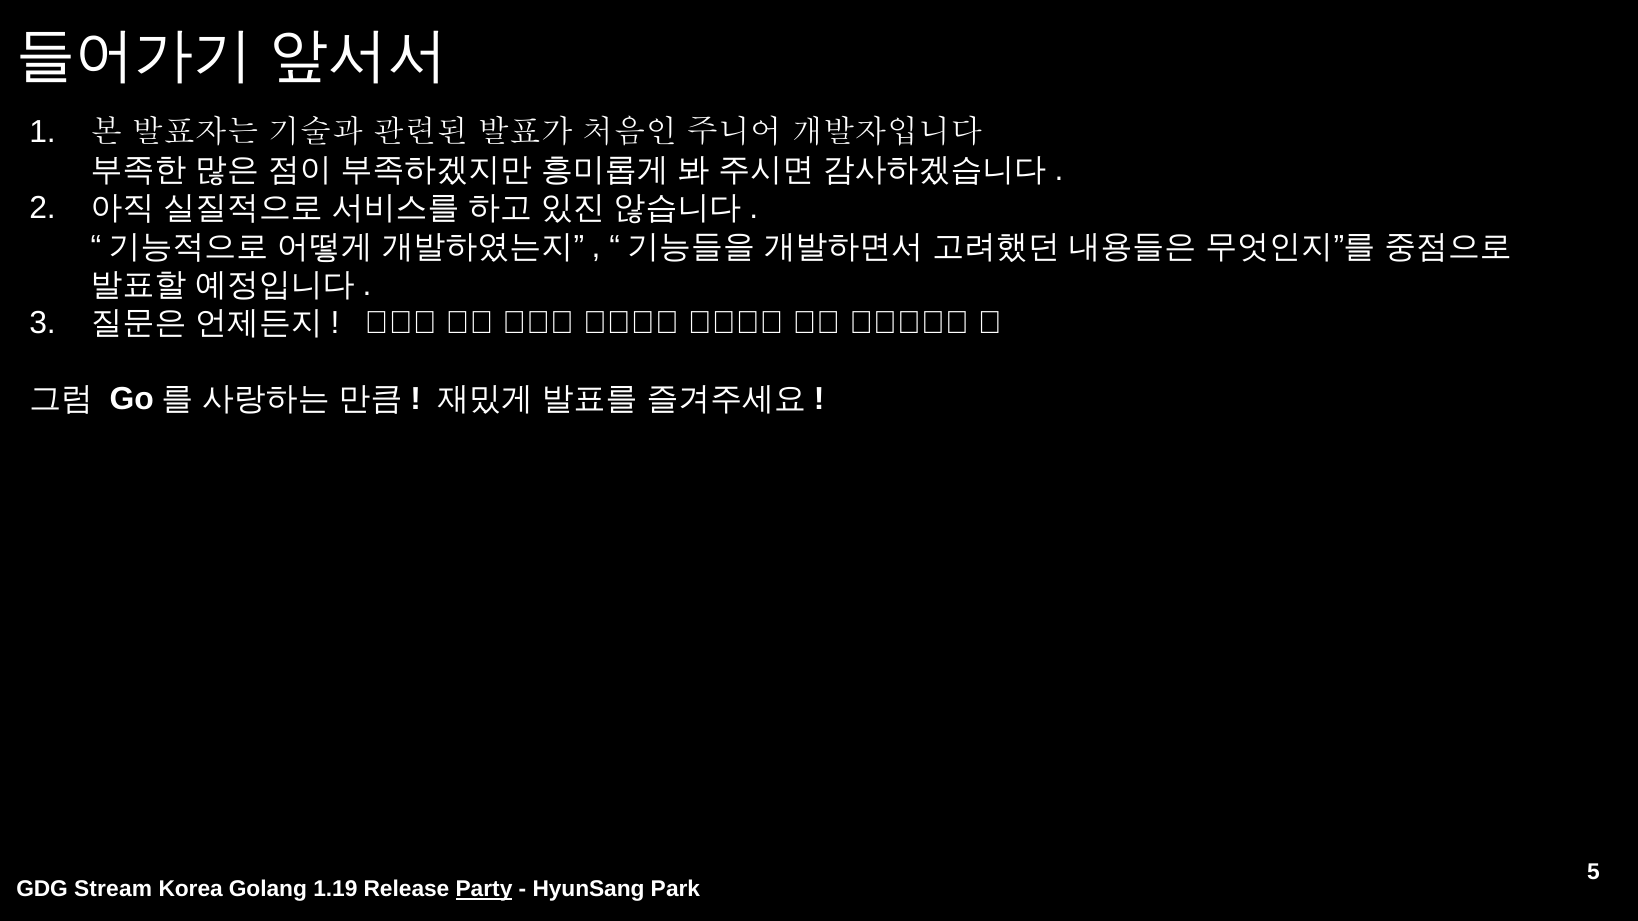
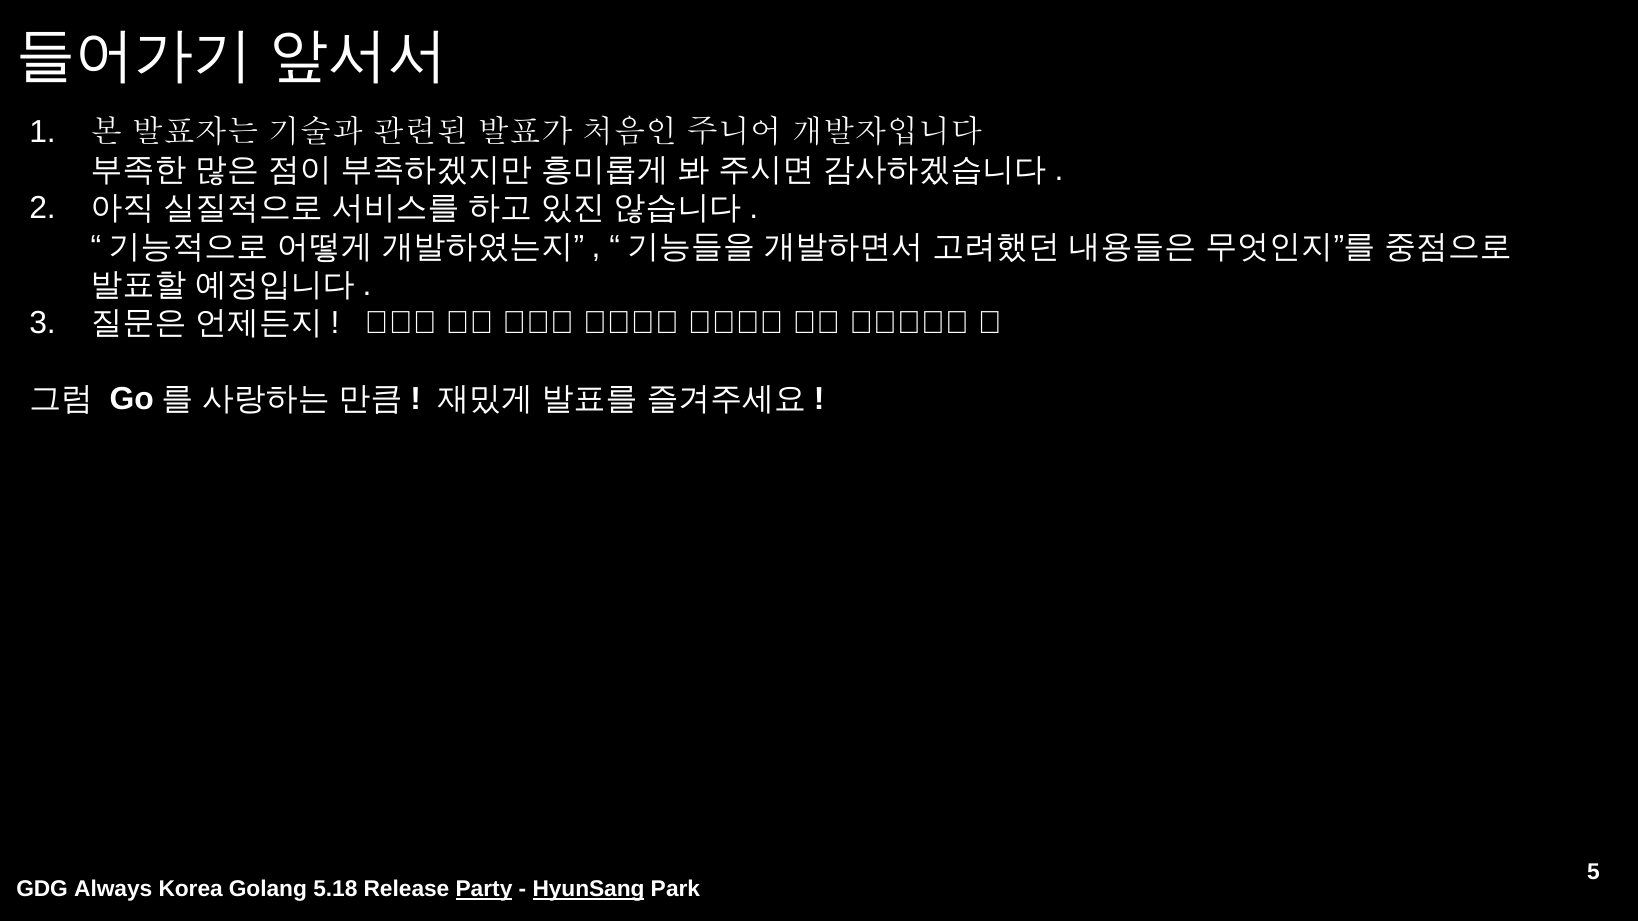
Stream: Stream -> Always
1.19: 1.19 -> 5.18
HyunSang underline: none -> present
